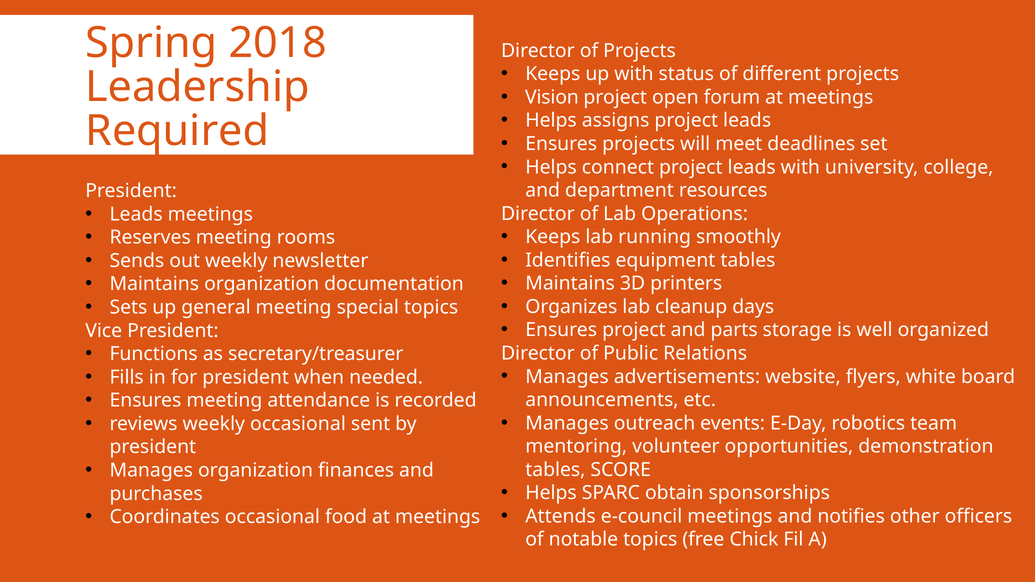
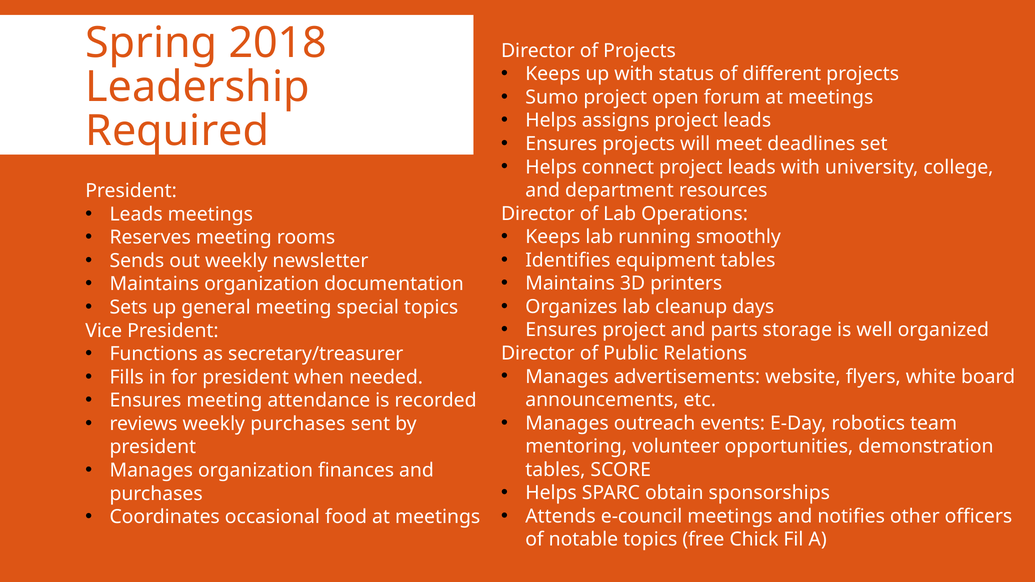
Vision: Vision -> Sumo
weekly occasional: occasional -> purchases
